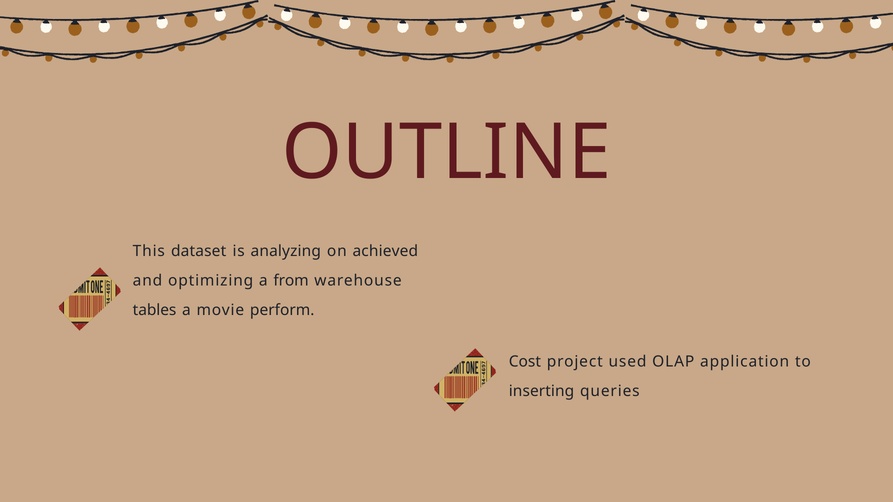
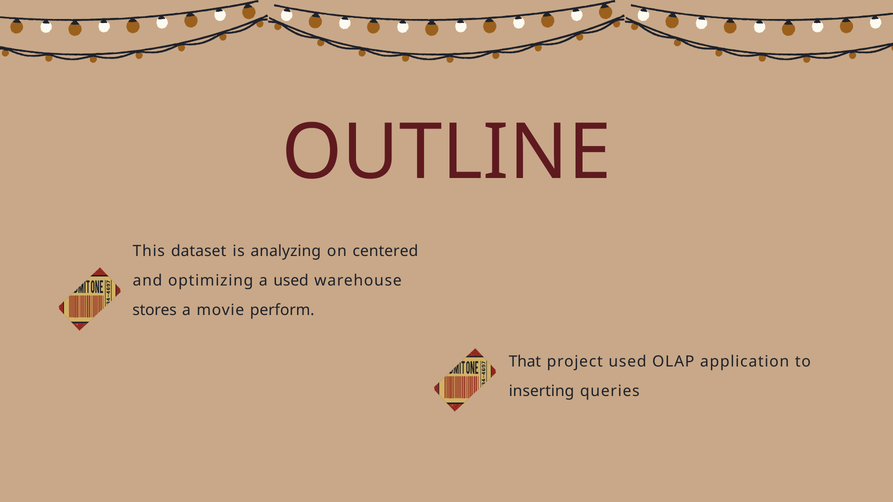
achieved: achieved -> centered
a from: from -> used
tables: tables -> stores
Cost: Cost -> That
